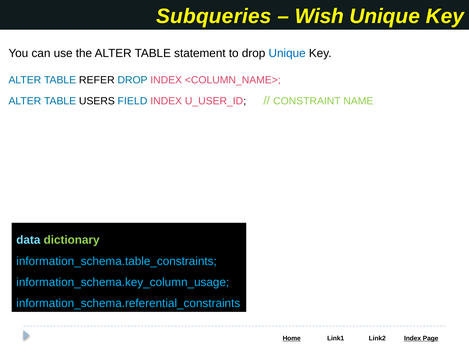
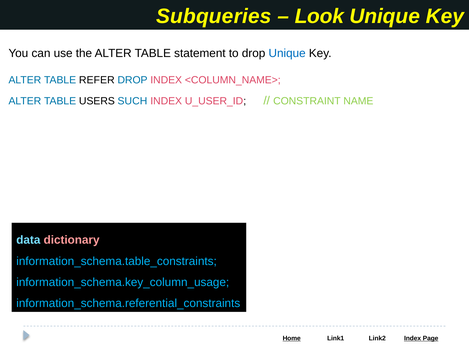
Wish: Wish -> Look
FIELD: FIELD -> SUCH
dictionary colour: light green -> pink
